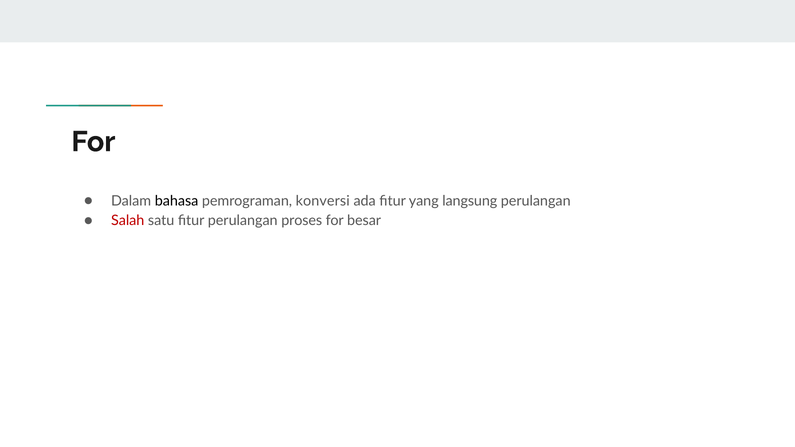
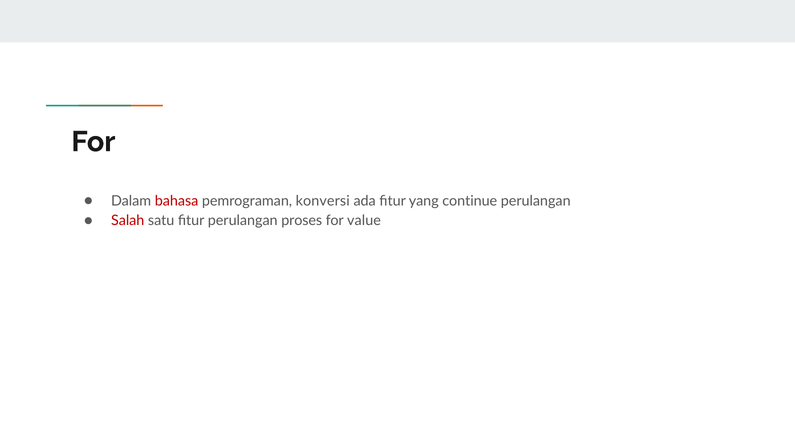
bahasa colour: black -> red
langsung: langsung -> continue
besar: besar -> value
